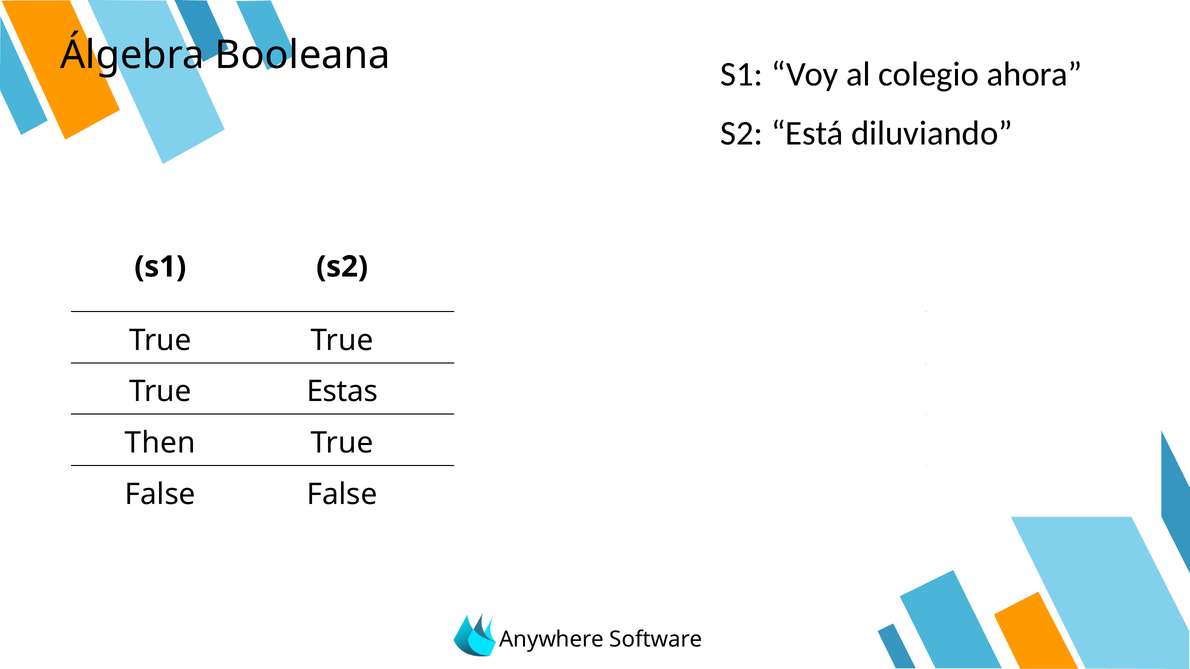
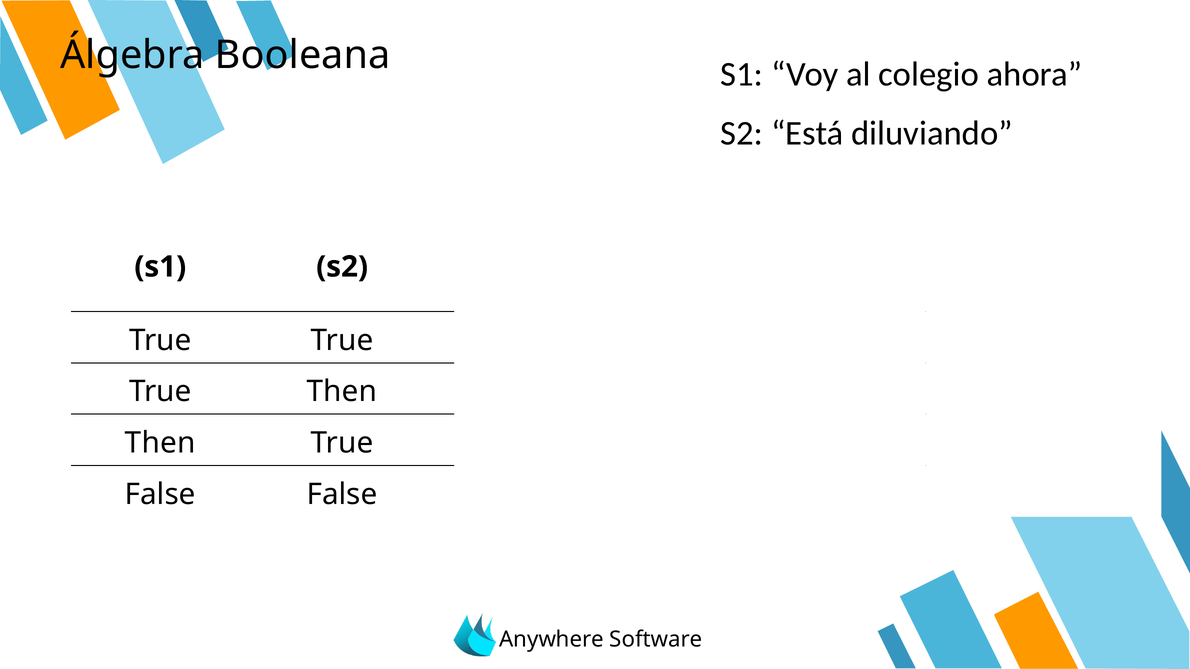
True Estas: Estas -> Then
